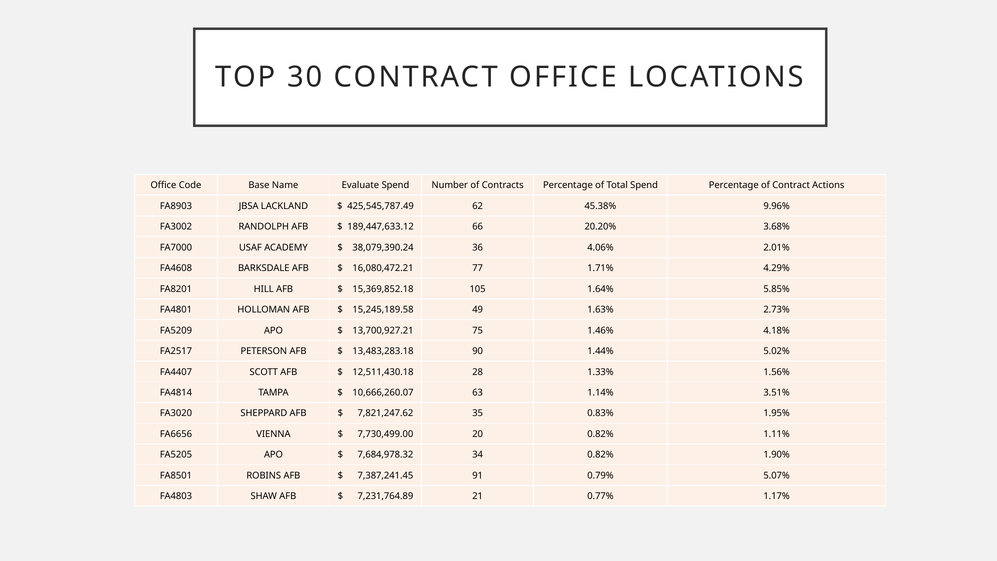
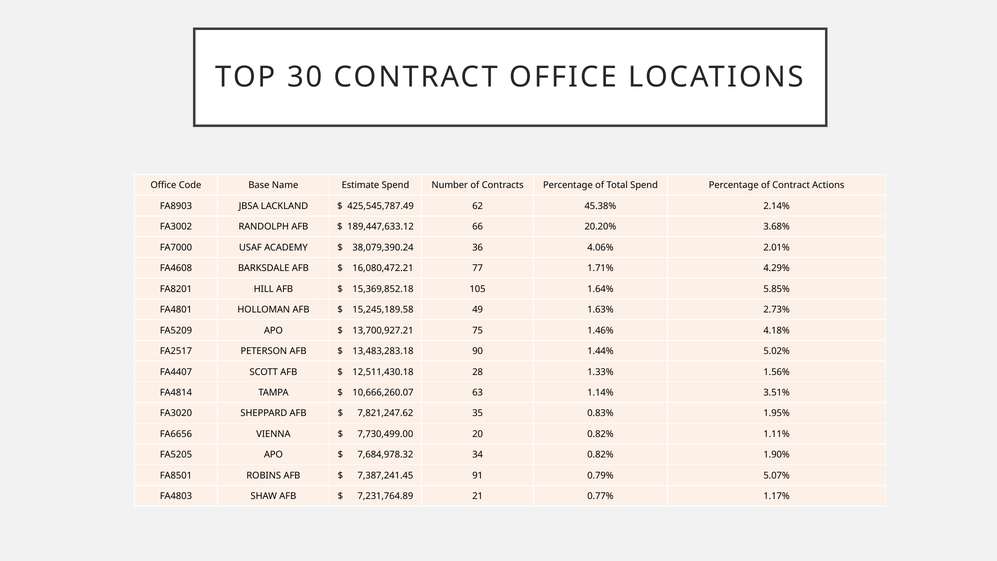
Evaluate: Evaluate -> Estimate
9.96%: 9.96% -> 2.14%
